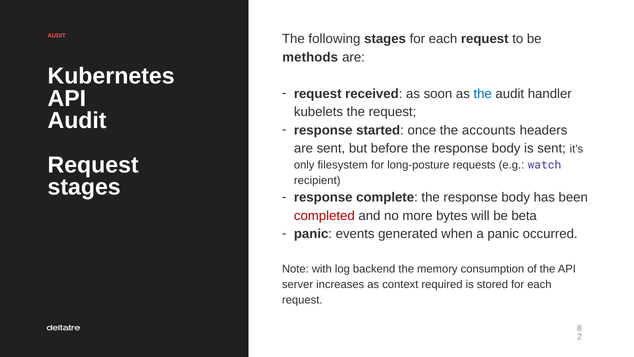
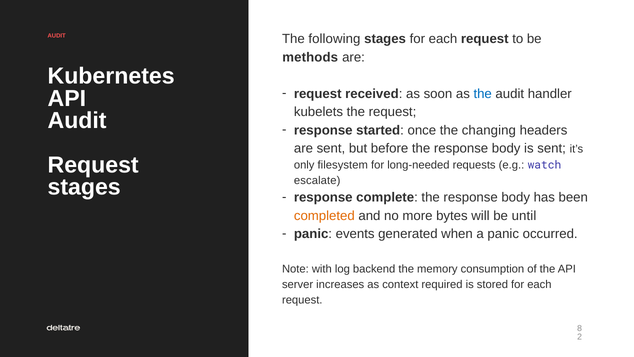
accounts: accounts -> changing
long-posture: long-posture -> long-needed
recipient: recipient -> escalate
completed colour: red -> orange
beta: beta -> until
